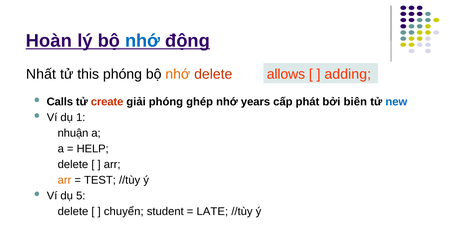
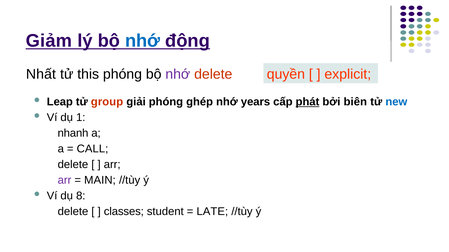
Hoàn: Hoàn -> Giảm
nhớ at (178, 74) colour: orange -> purple
allows: allows -> quyền
adding: adding -> explicit
Calls: Calls -> Leap
create: create -> group
phát underline: none -> present
nhuận: nhuận -> nhanh
HELP: HELP -> CALL
arr at (65, 181) colour: orange -> purple
TEST: TEST -> MAIN
5: 5 -> 8
chuyển: chuyển -> classes
